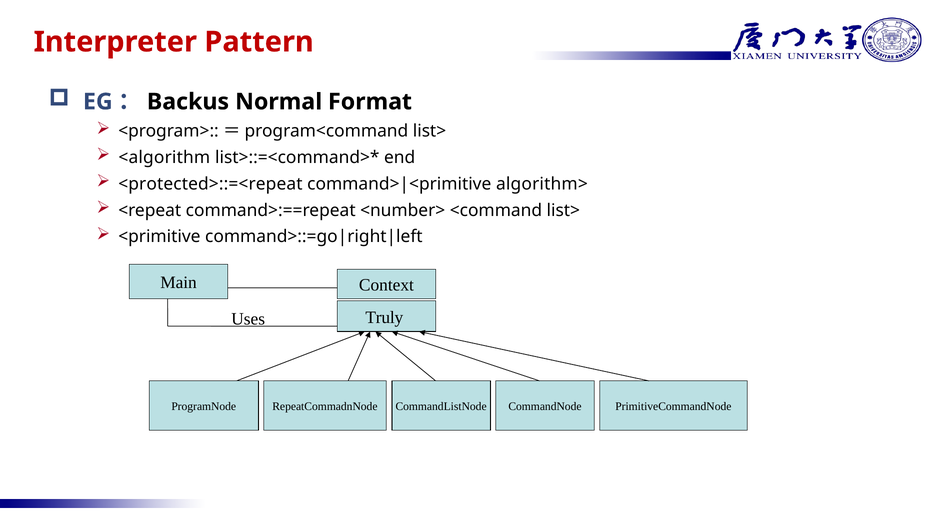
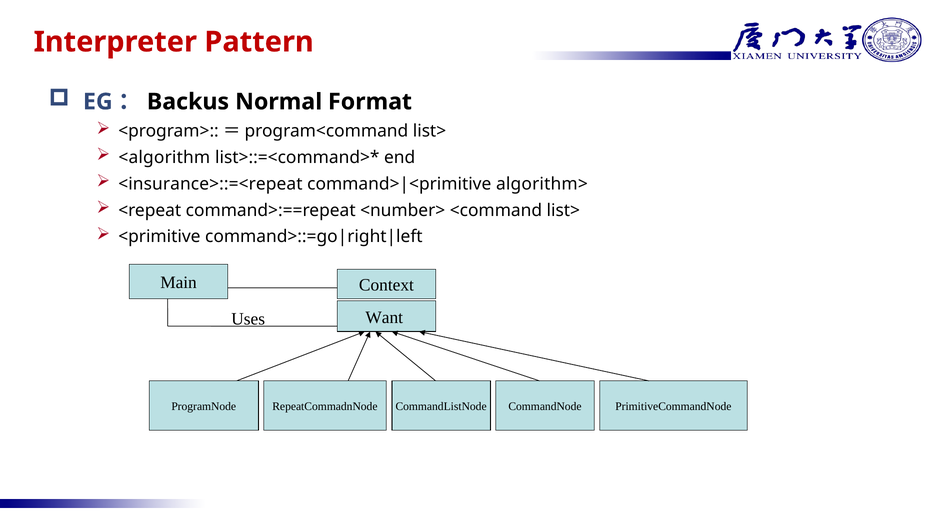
<protected>::=<repeat: <protected>::=<repeat -> <insurance>::=<repeat
Truly: Truly -> Want
